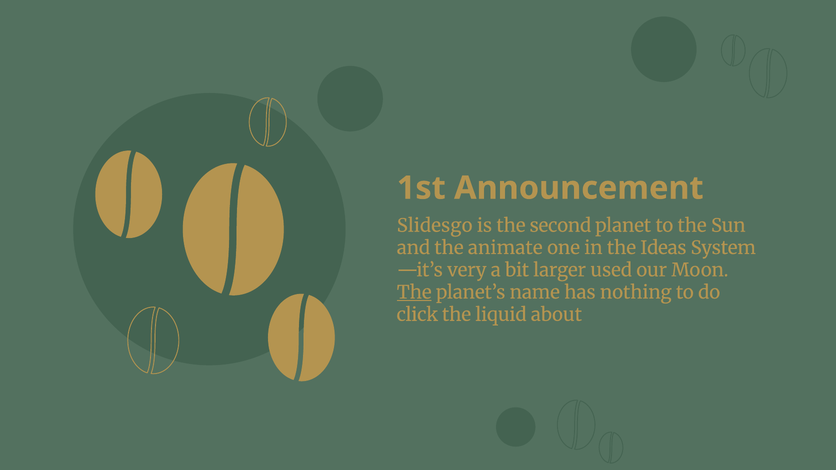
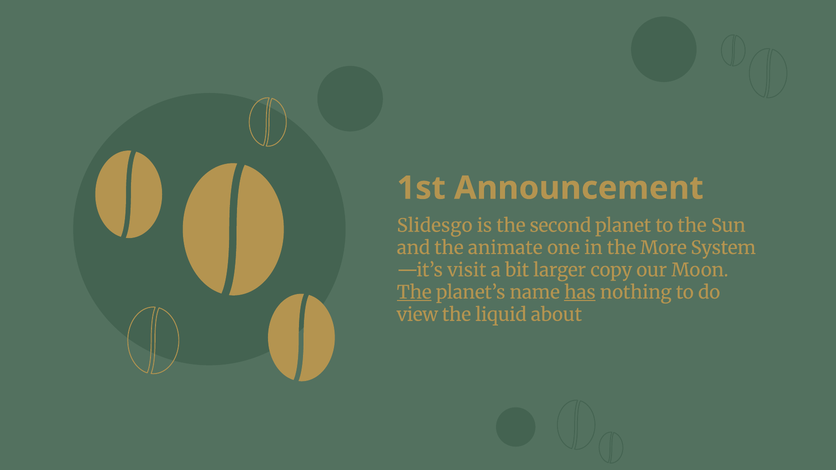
Ideas: Ideas -> More
very: very -> visit
used: used -> copy
has underline: none -> present
click: click -> view
